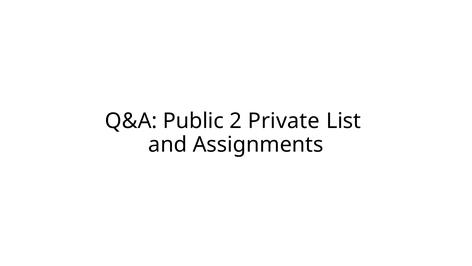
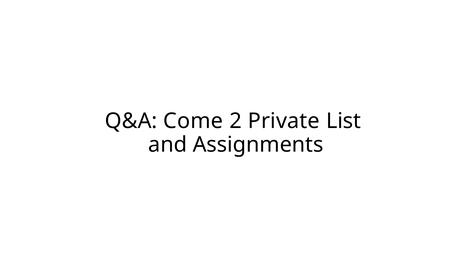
Public: Public -> Come
